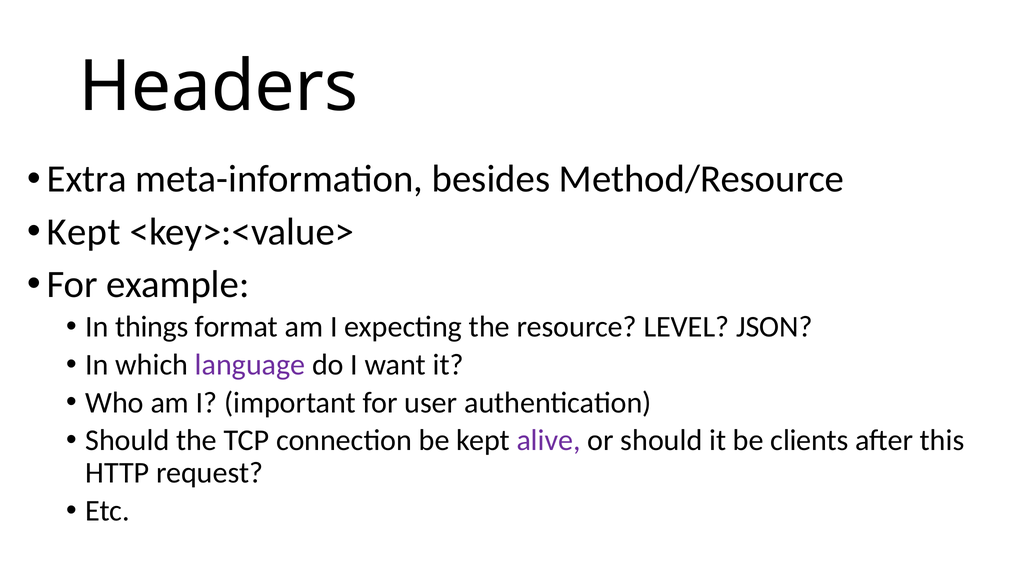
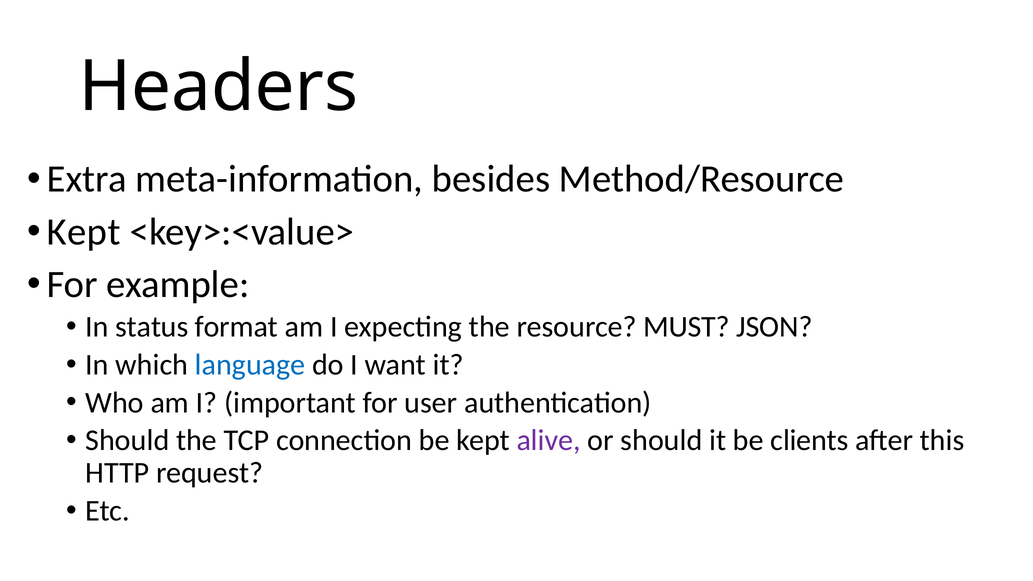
things: things -> status
LEVEL: LEVEL -> MUST
language colour: purple -> blue
